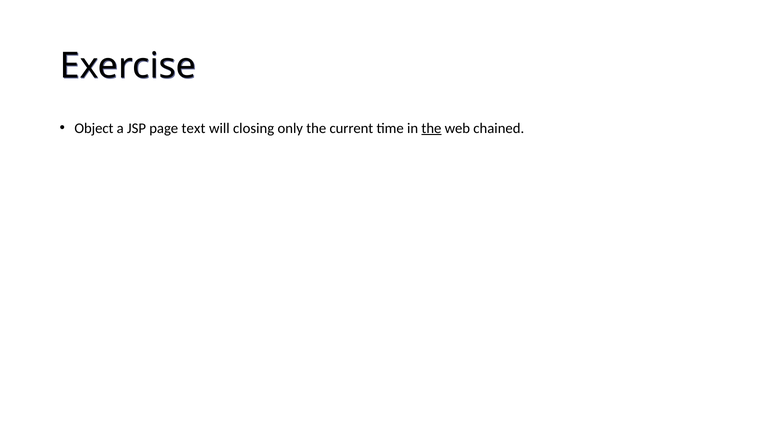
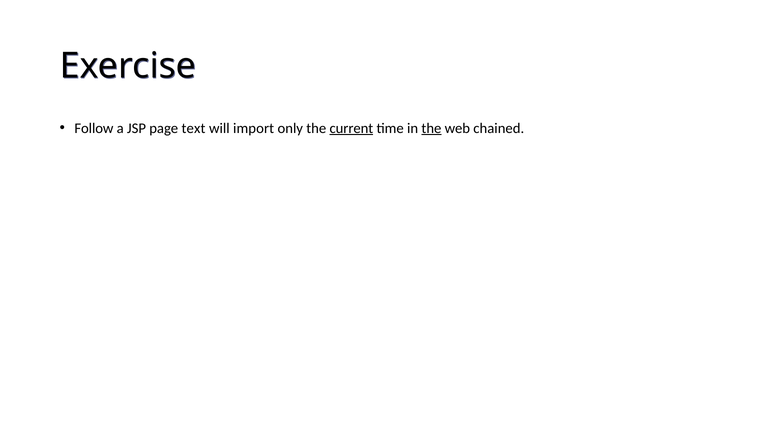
Object: Object -> Follow
closing: closing -> import
current underline: none -> present
